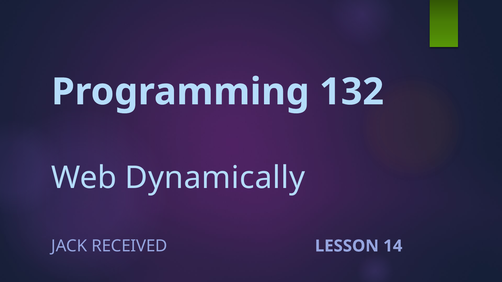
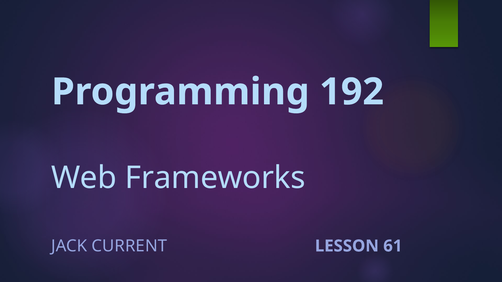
132: 132 -> 192
Dynamically: Dynamically -> Frameworks
RECEIVED: RECEIVED -> CURRENT
14: 14 -> 61
